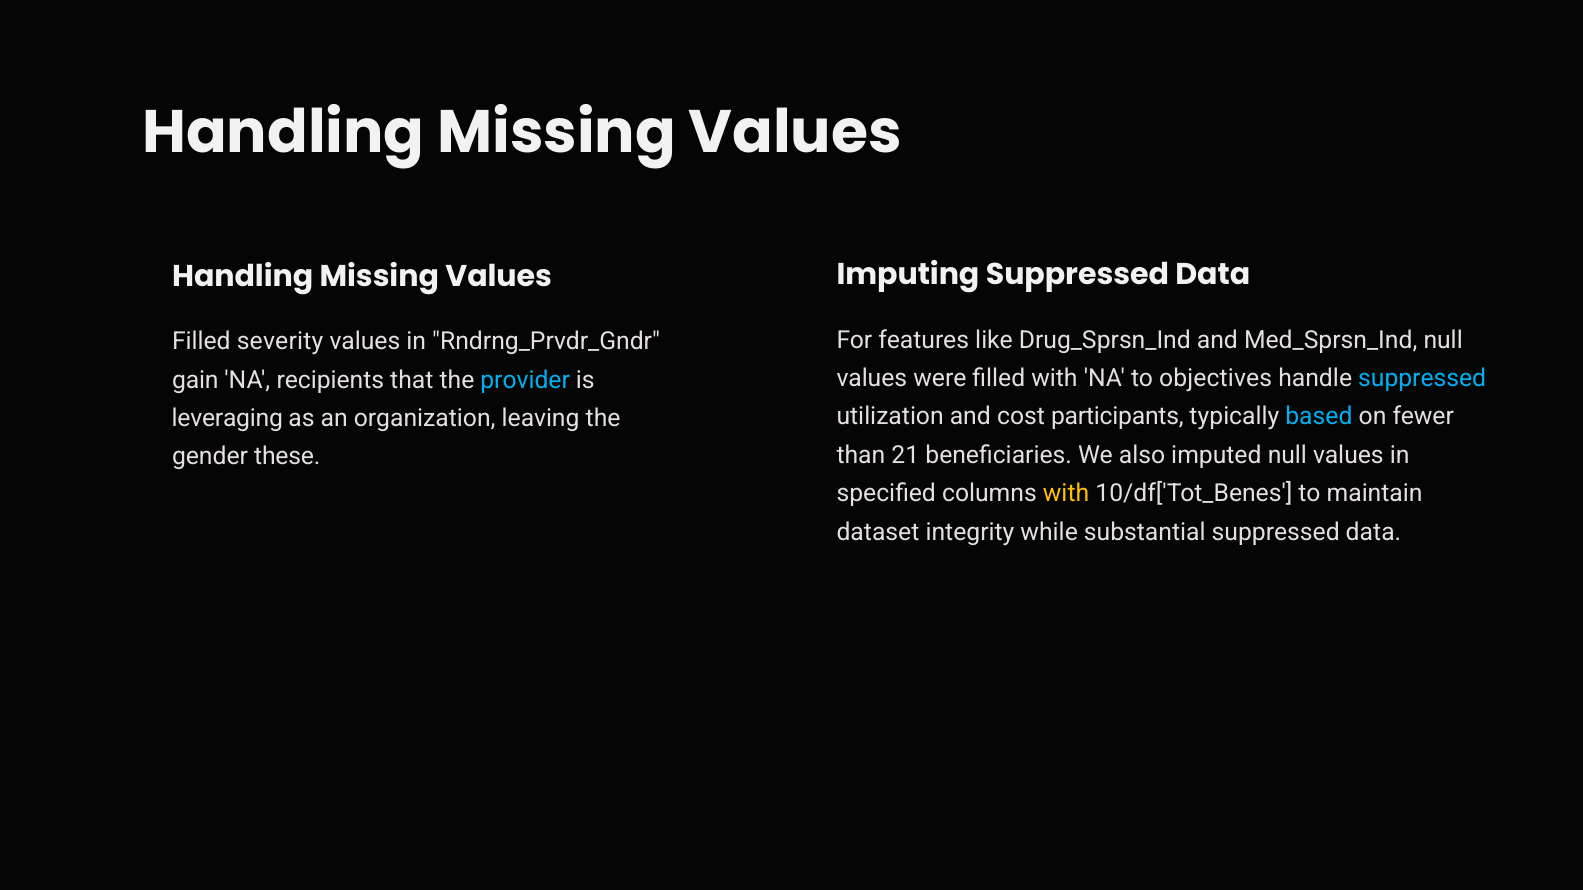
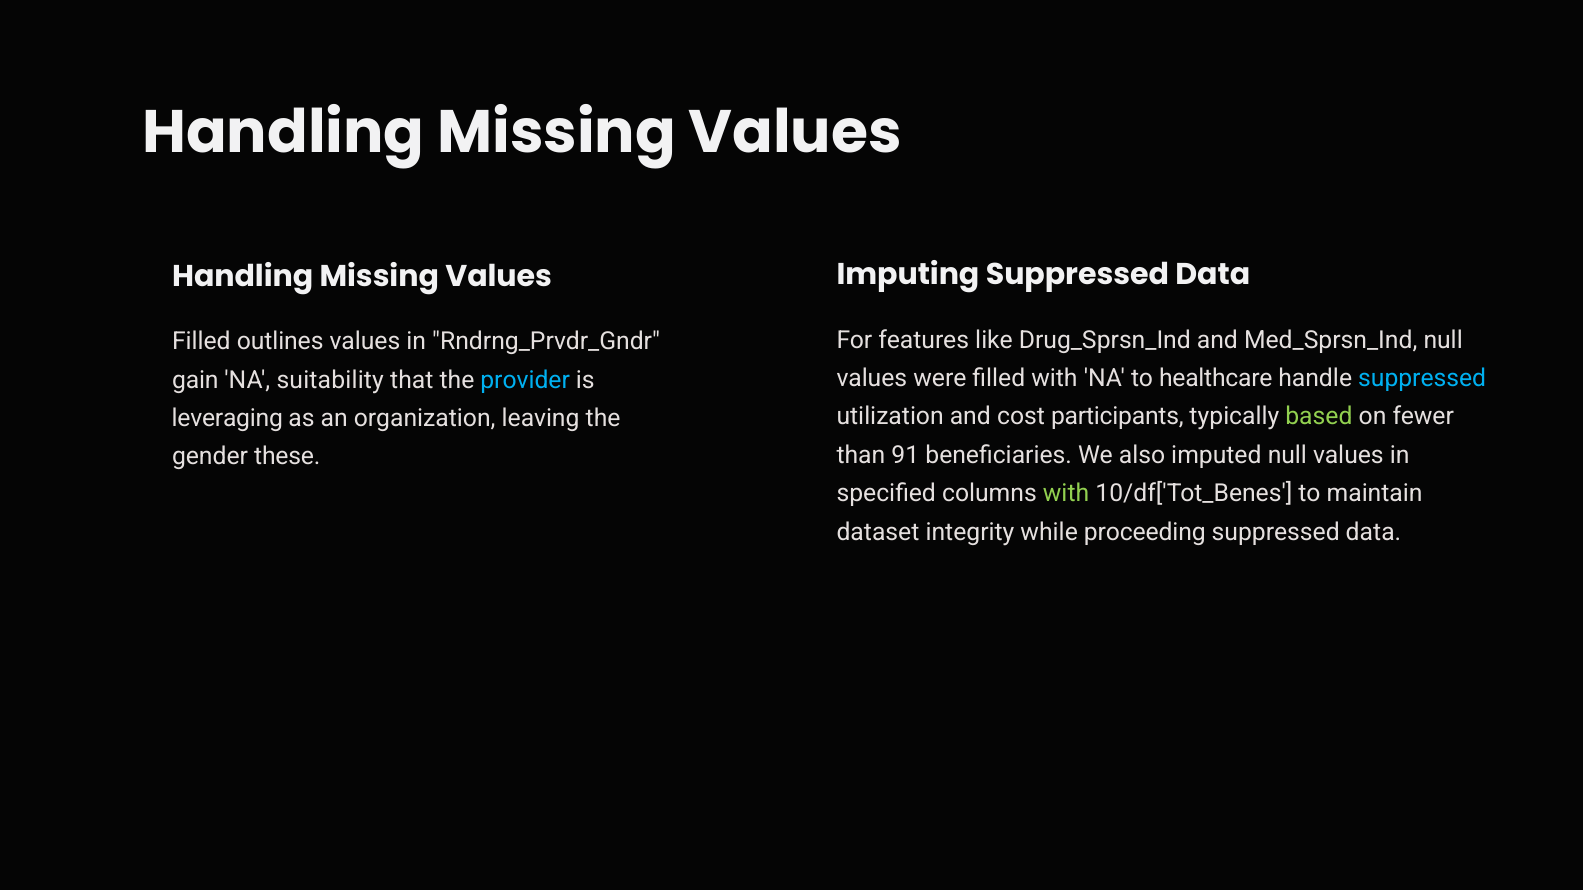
severity: severity -> outlines
objectives: objectives -> healthcare
recipients: recipients -> suitability
based colour: light blue -> light green
21: 21 -> 91
with at (1066, 494) colour: yellow -> light green
substantial: substantial -> proceeding
